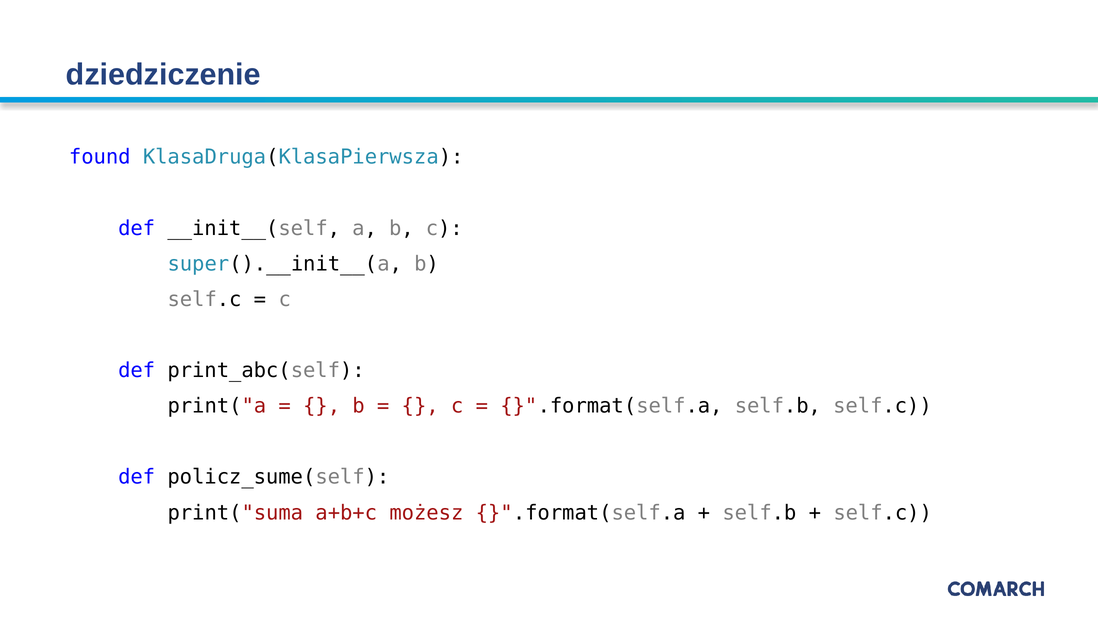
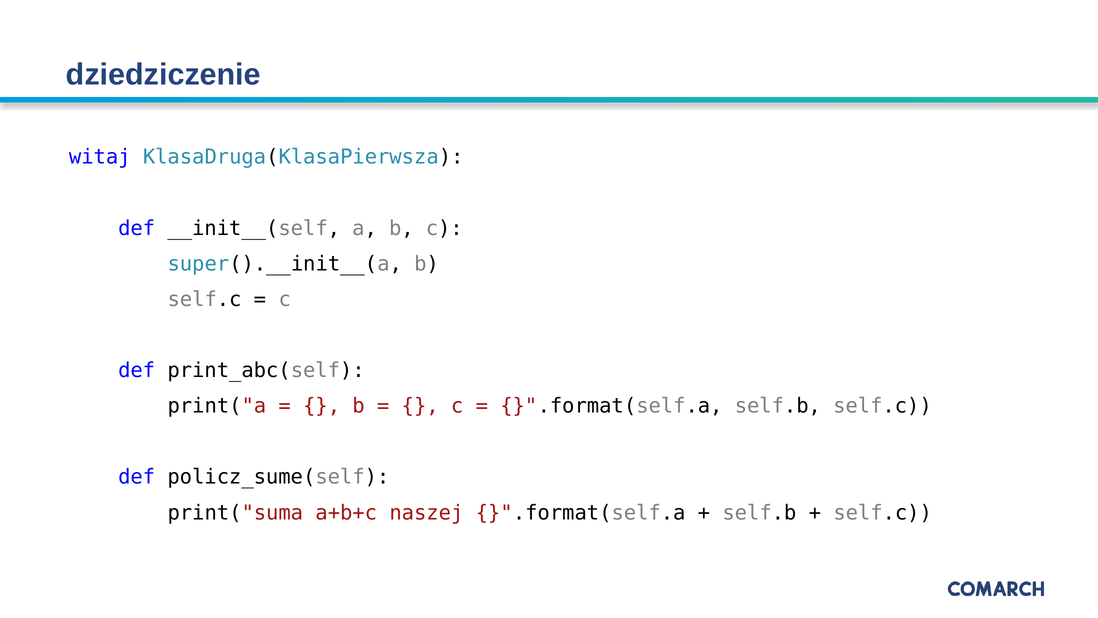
found: found -> witaj
możesz: możesz -> naszej
